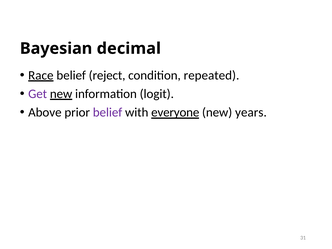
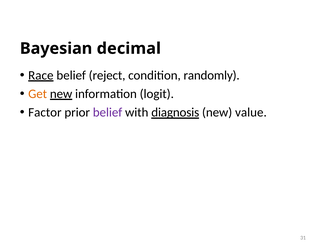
repeated: repeated -> randomly
Get colour: purple -> orange
Above: Above -> Factor
everyone: everyone -> diagnosis
years: years -> value
